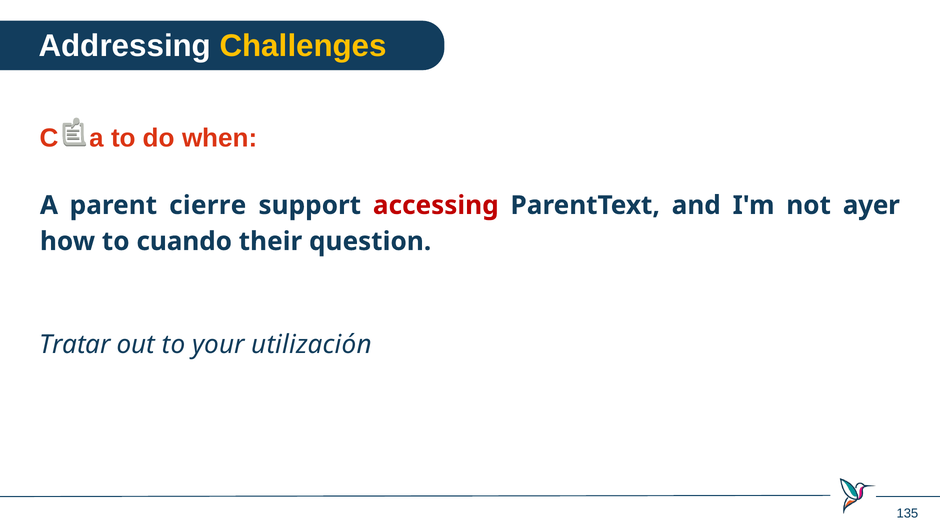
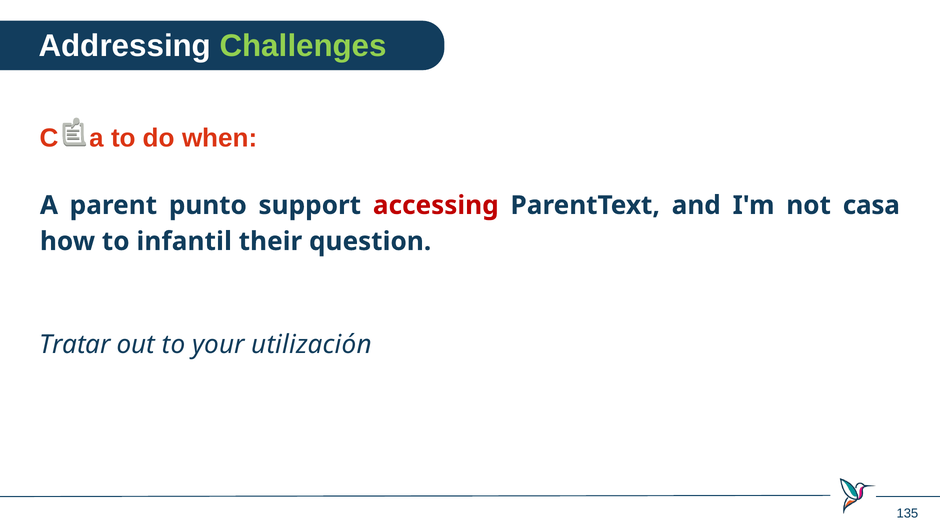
Challenges colour: yellow -> light green
cierre: cierre -> punto
ayer: ayer -> casa
cuando: cuando -> infantil
